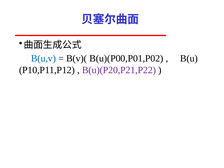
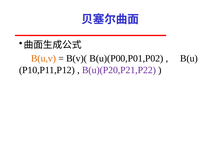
B(u,v colour: blue -> orange
